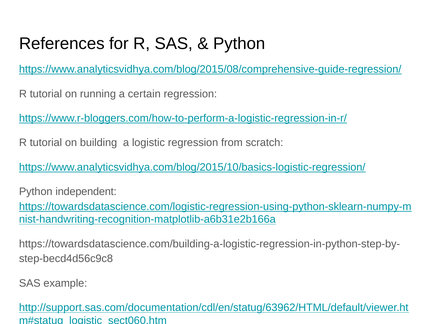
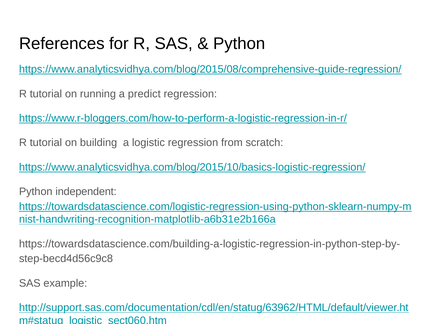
certain: certain -> predict
